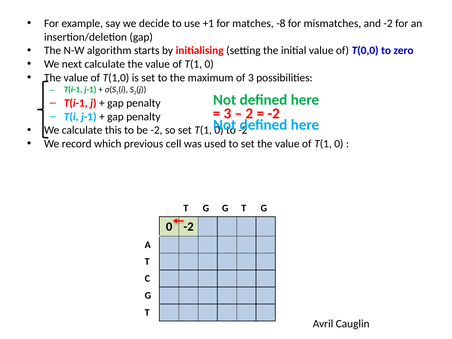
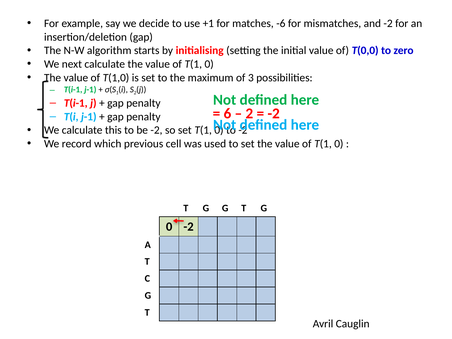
-8: -8 -> -6
3 at (227, 113): 3 -> 6
